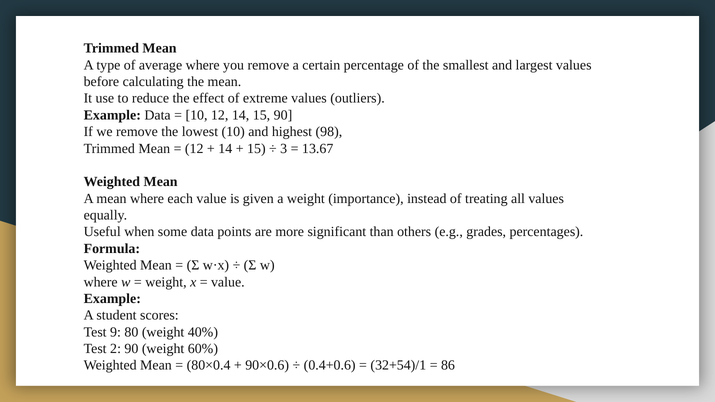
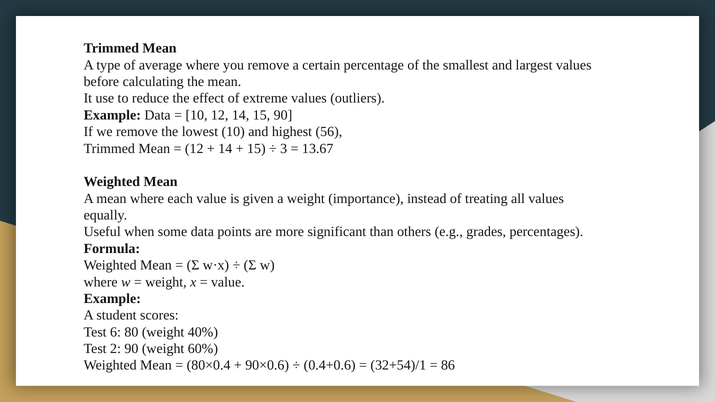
98: 98 -> 56
9: 9 -> 6
